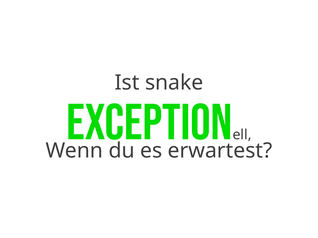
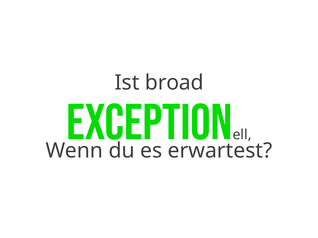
snake: snake -> broad
